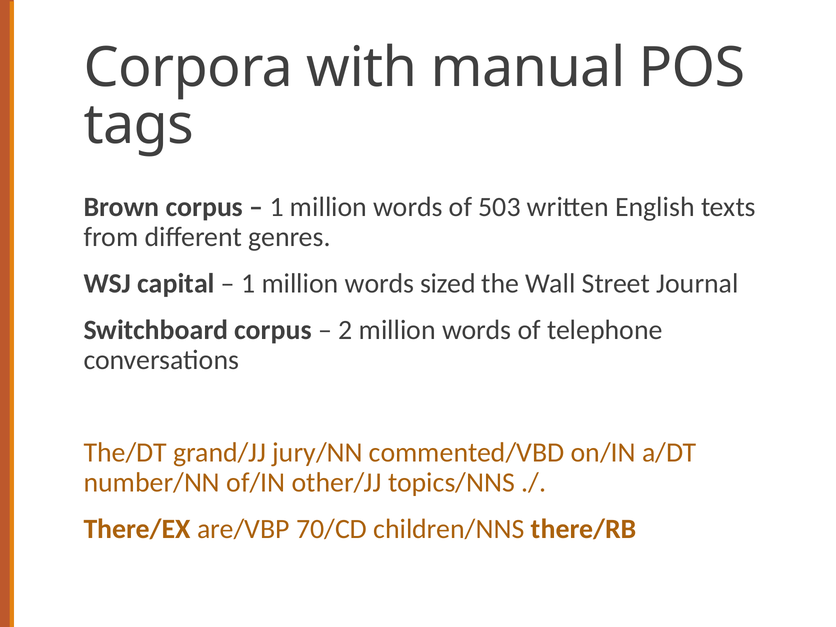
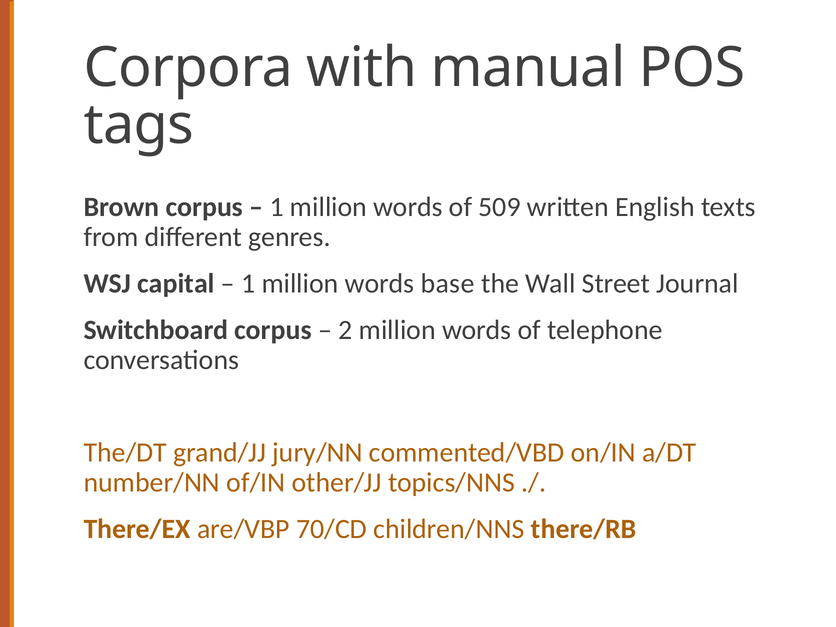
503: 503 -> 509
sized: sized -> base
